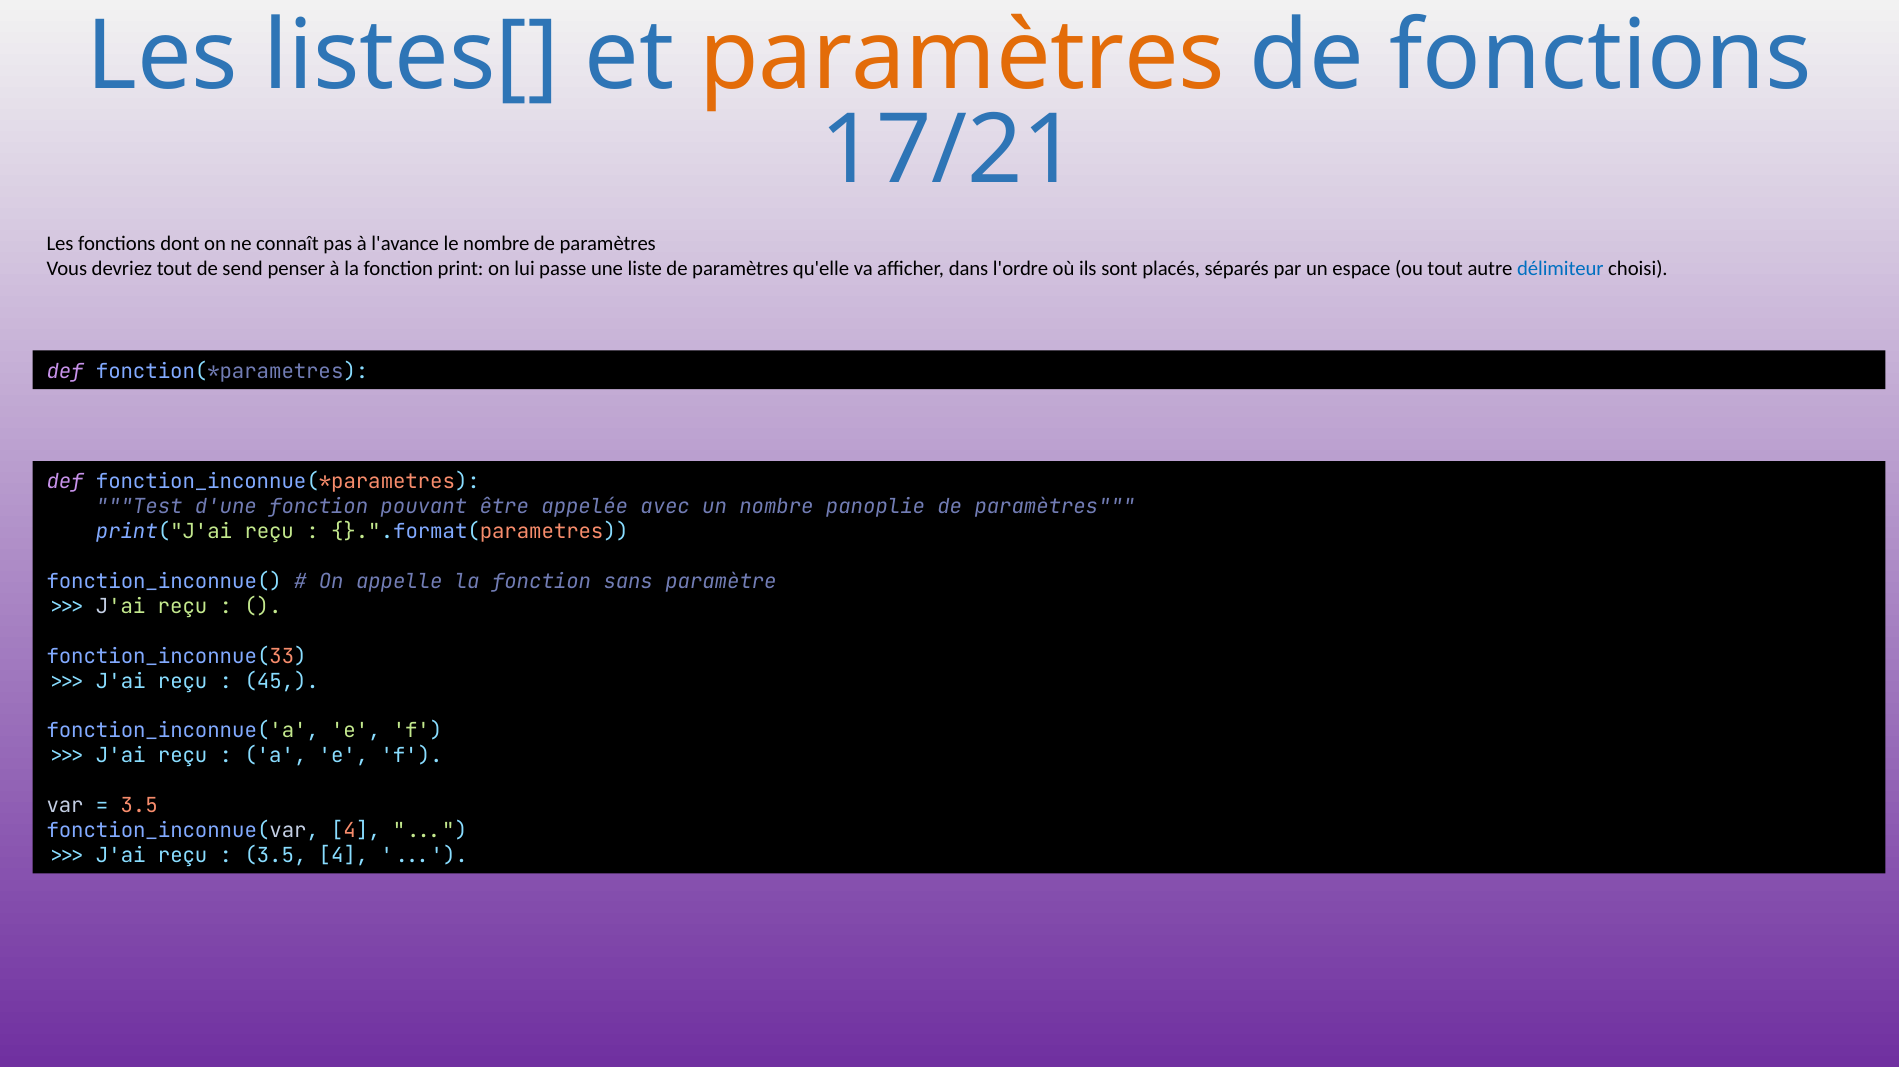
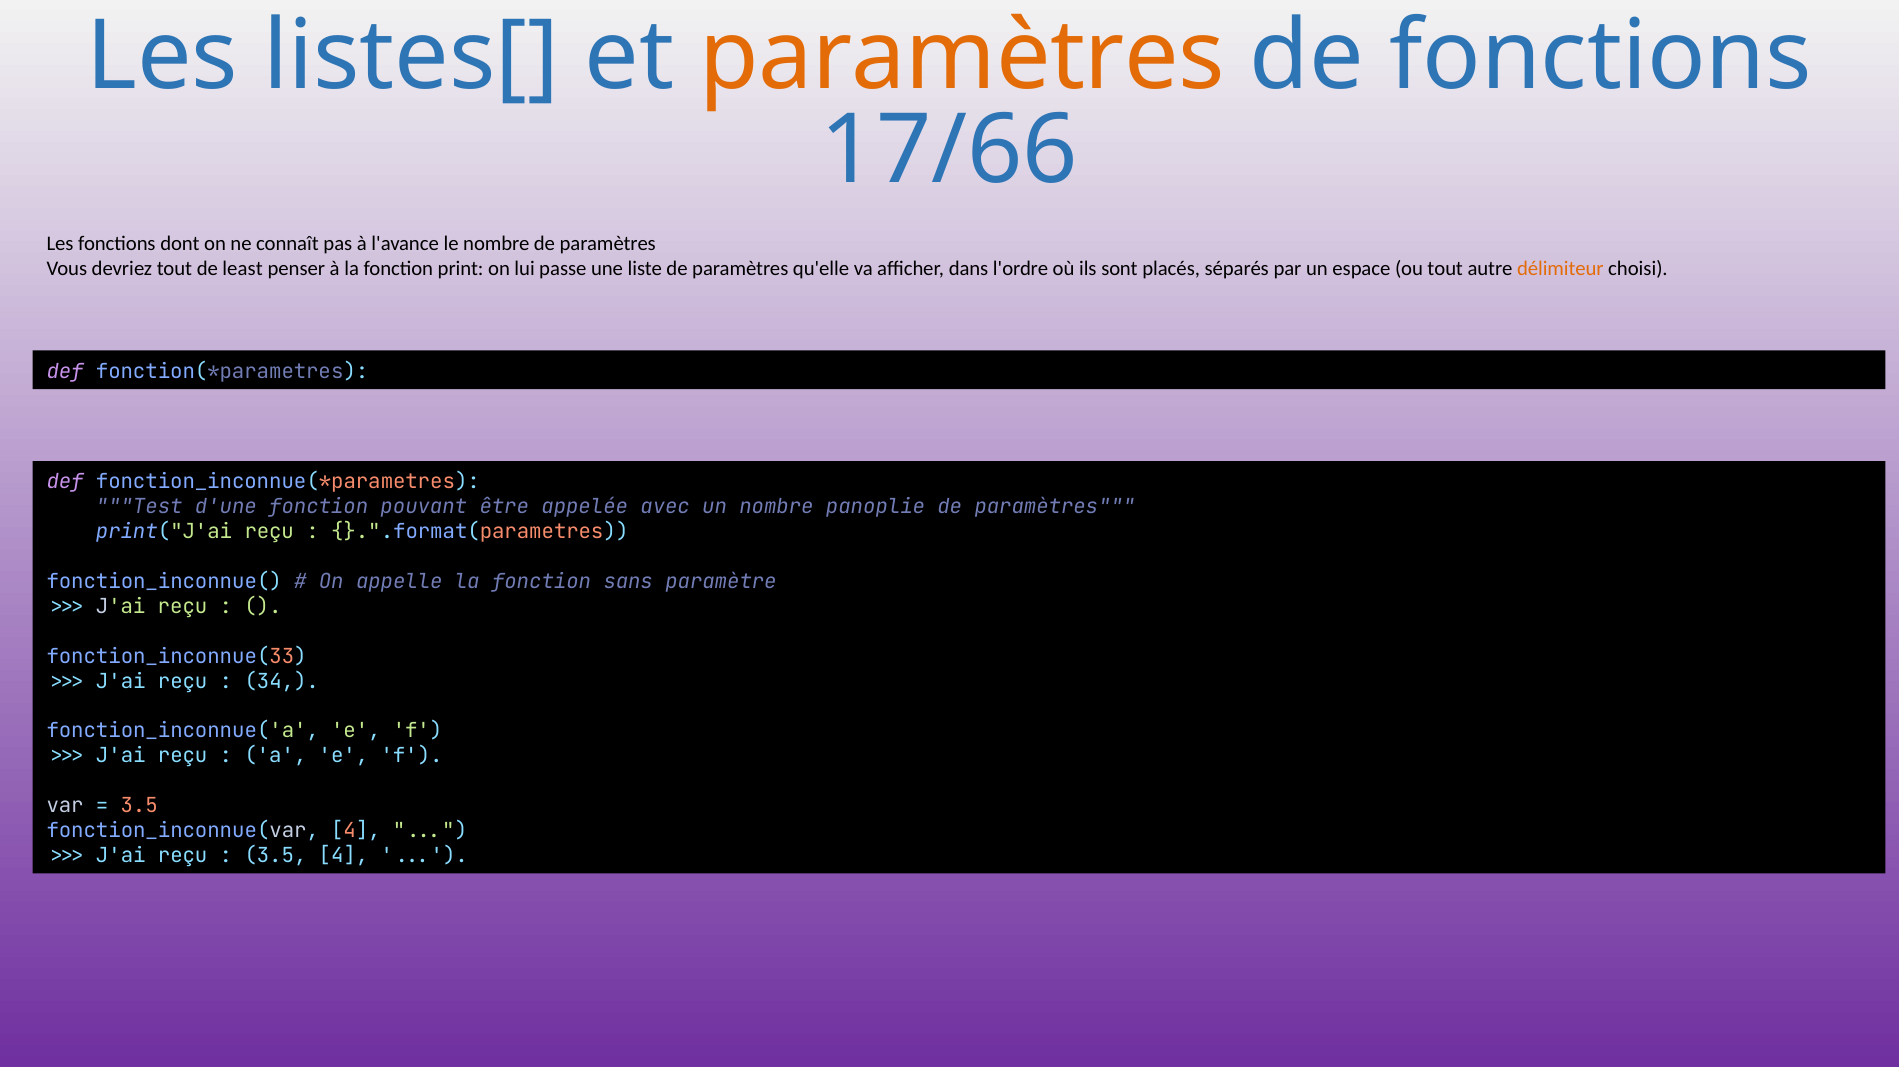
17/21: 17/21 -> 17/66
send: send -> least
délimiteur colour: blue -> orange
45: 45 -> 34
